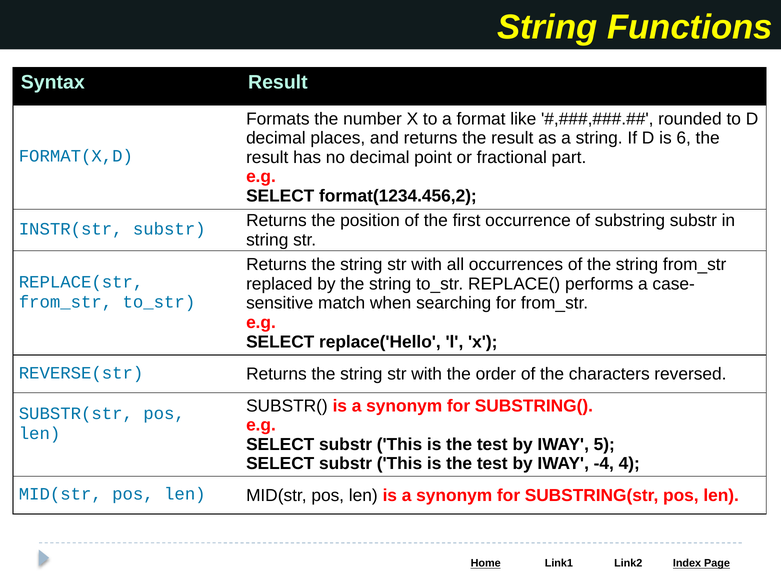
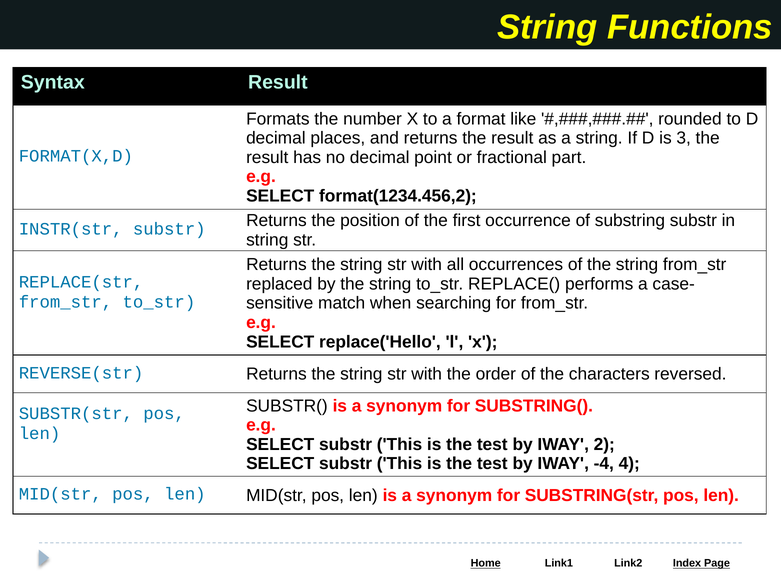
6: 6 -> 3
5: 5 -> 2
